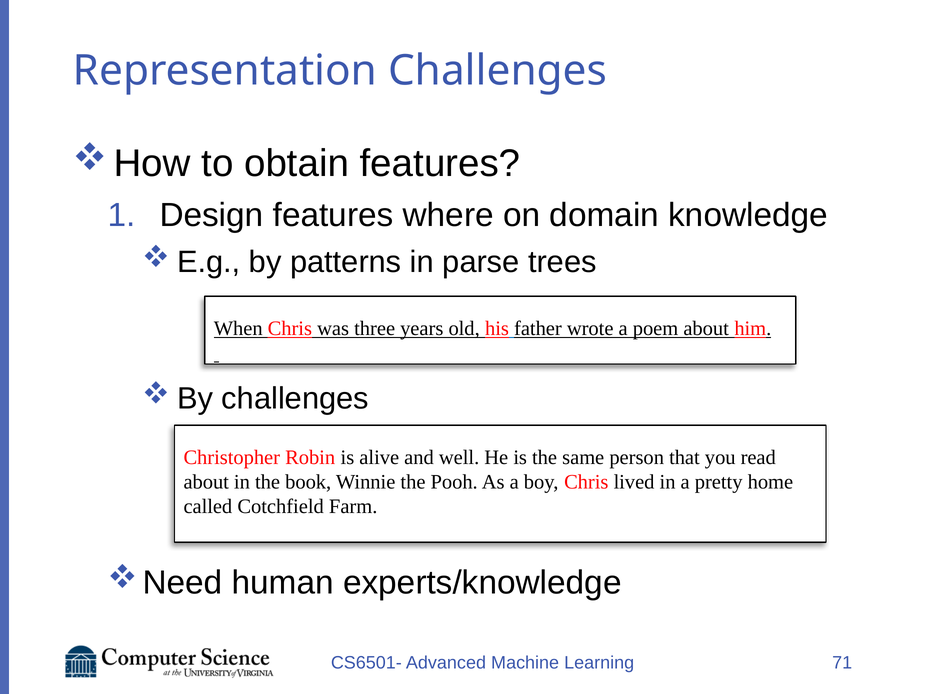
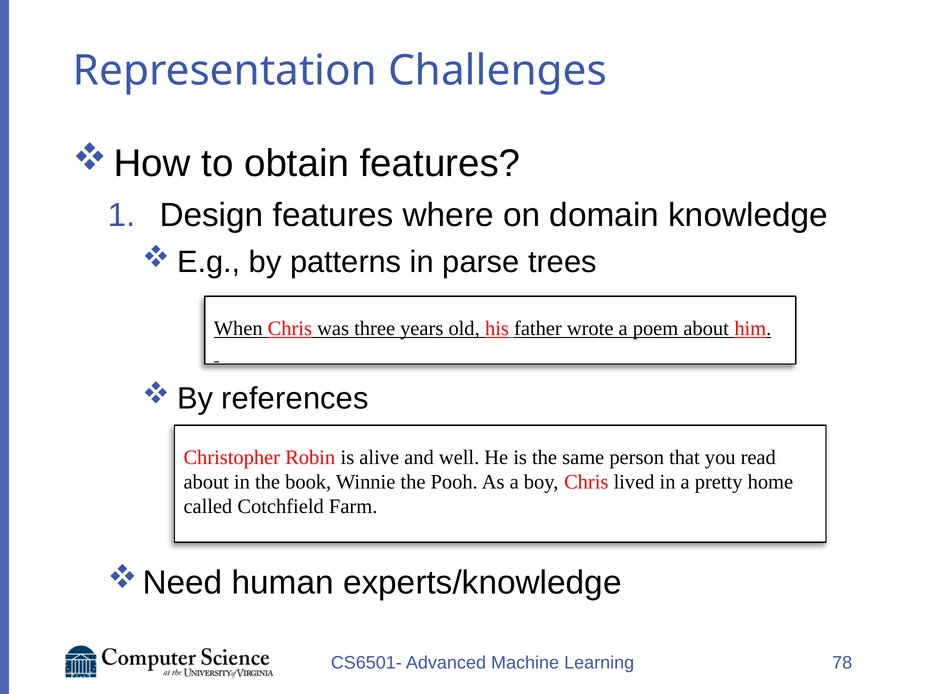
challenges at (295, 399): challenges -> references
71: 71 -> 78
